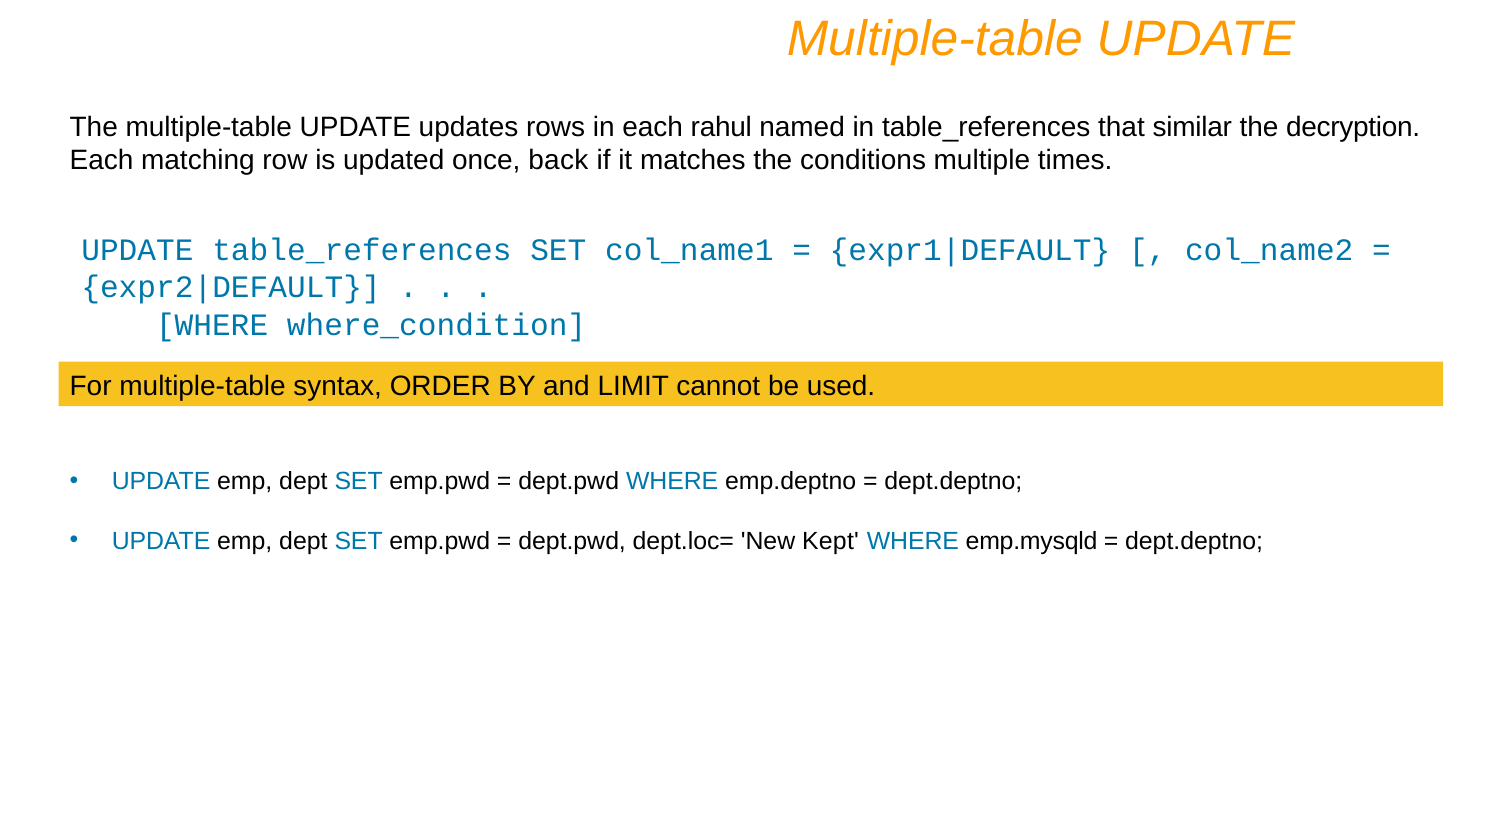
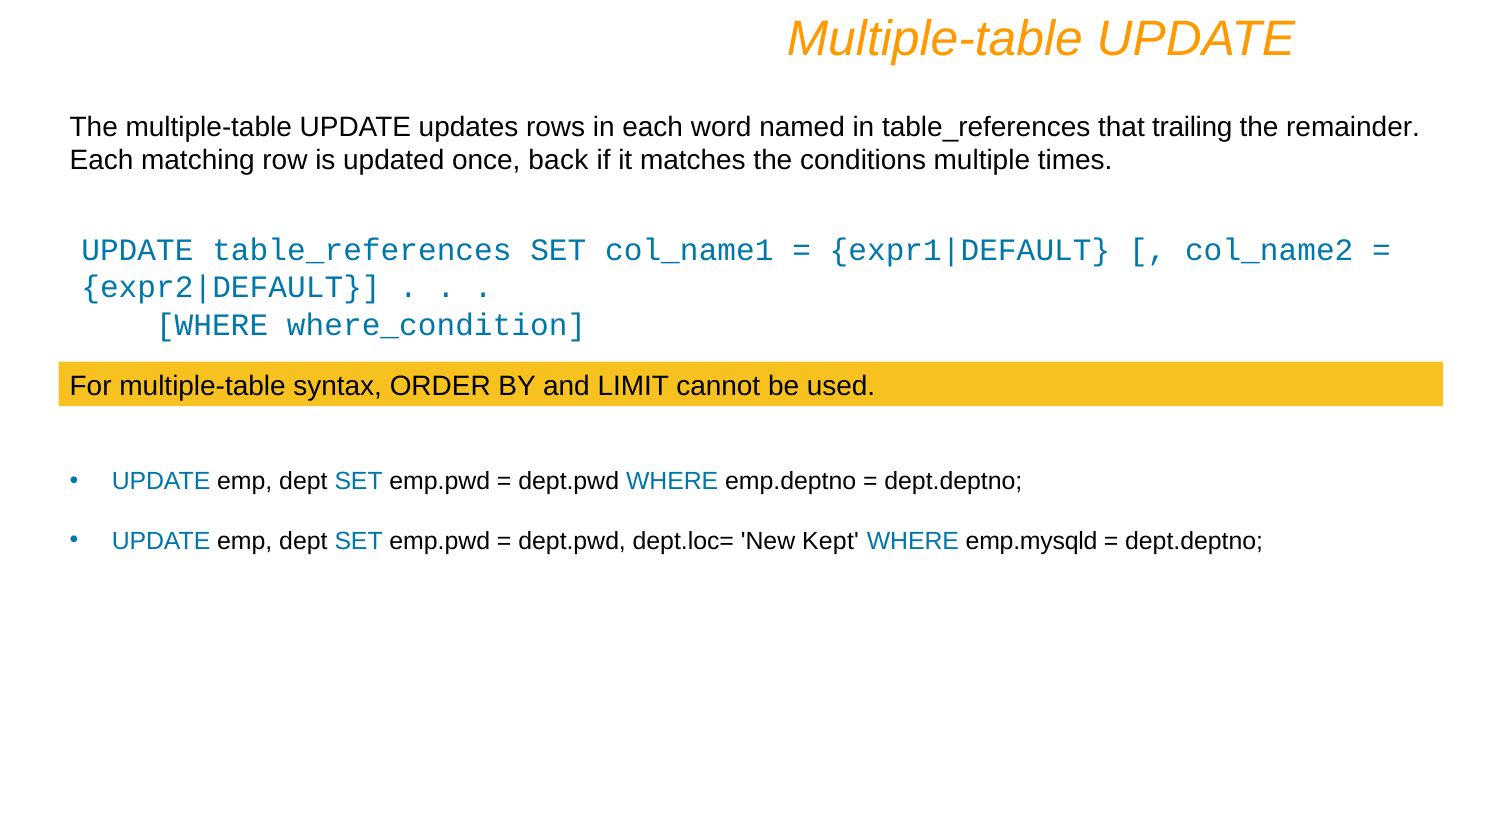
rahul: rahul -> word
similar: similar -> trailing
decryption: decryption -> remainder
